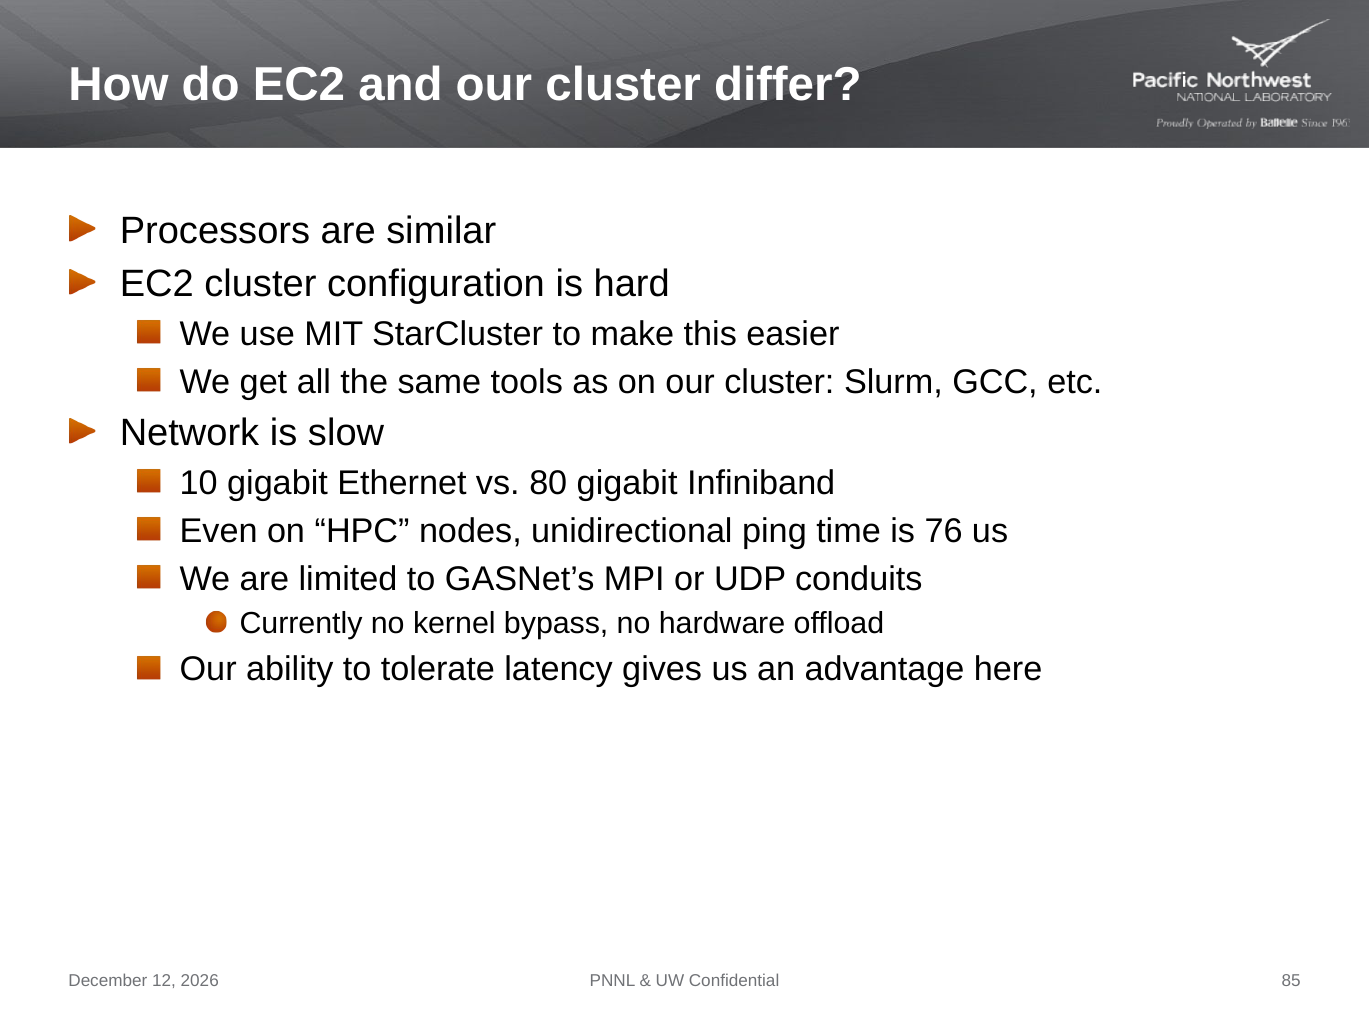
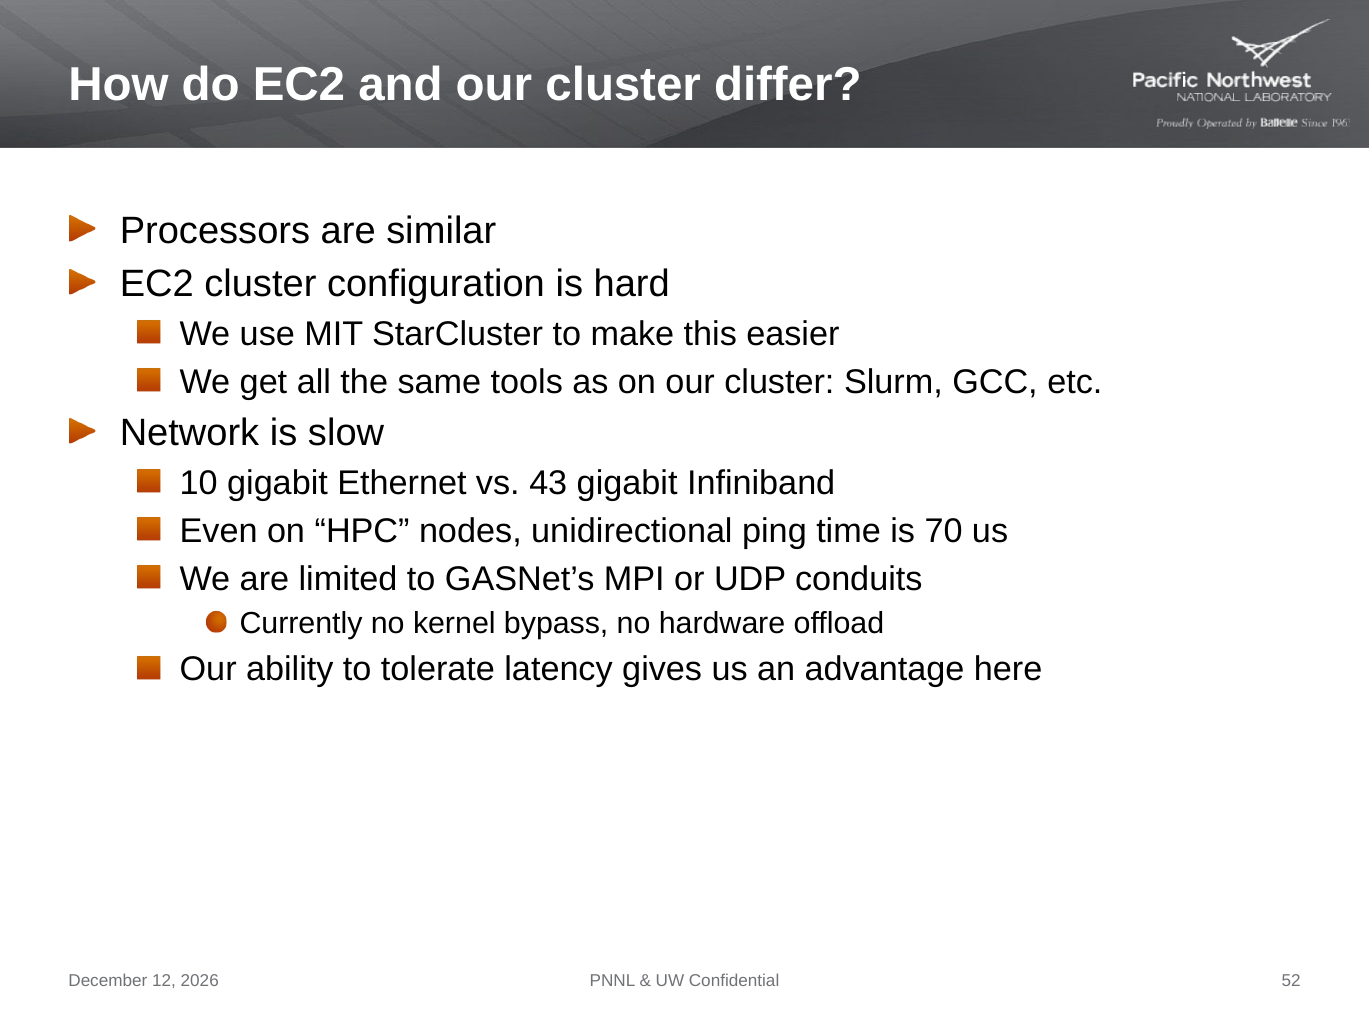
80: 80 -> 43
76: 76 -> 70
85: 85 -> 52
